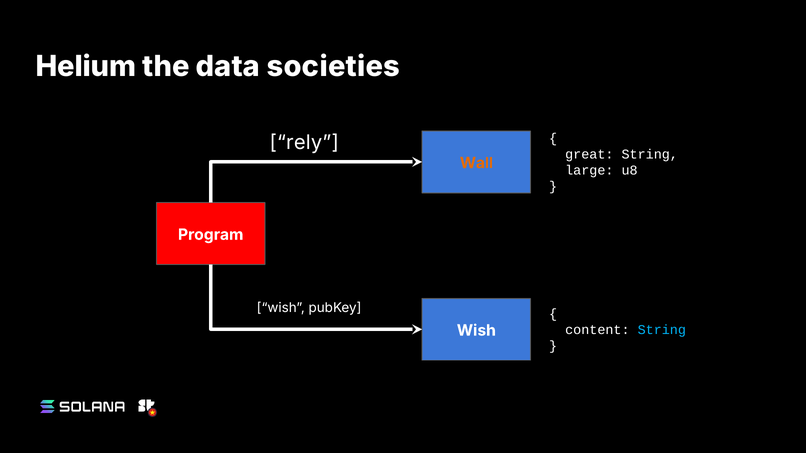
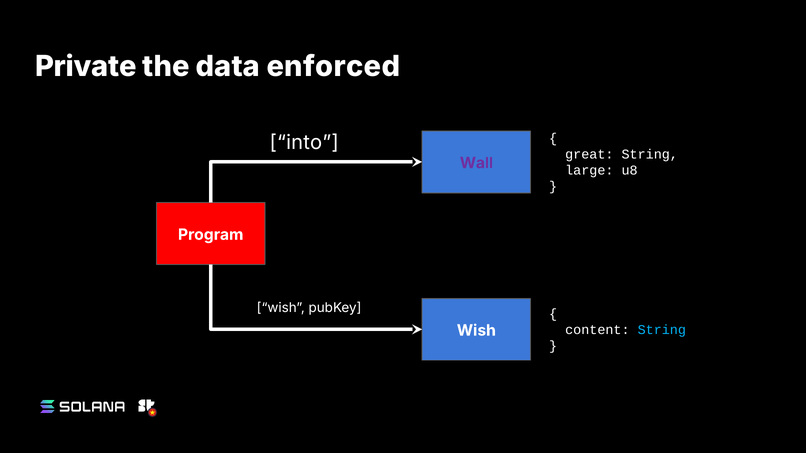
Helium: Helium -> Private
societies: societies -> enforced
rely: rely -> into
Wall colour: orange -> purple
